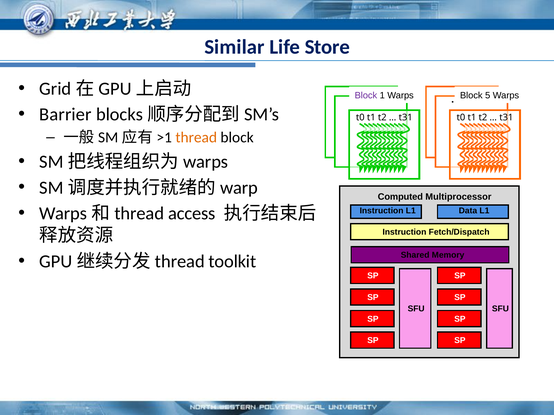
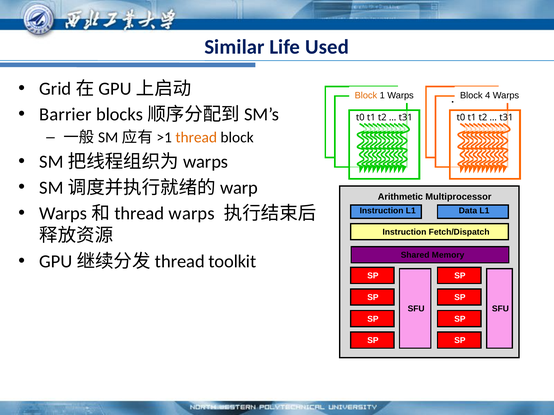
Store: Store -> Used
Block at (366, 95) colour: purple -> orange
5: 5 -> 4
Computed: Computed -> Arithmetic
access at (192, 214): access -> warps
